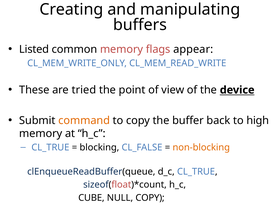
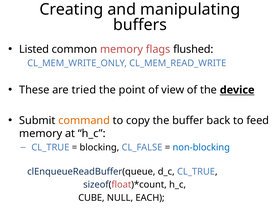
appear: appear -> flushed
high: high -> feed
non-blocking colour: orange -> blue
NULL COPY: COPY -> EACH
